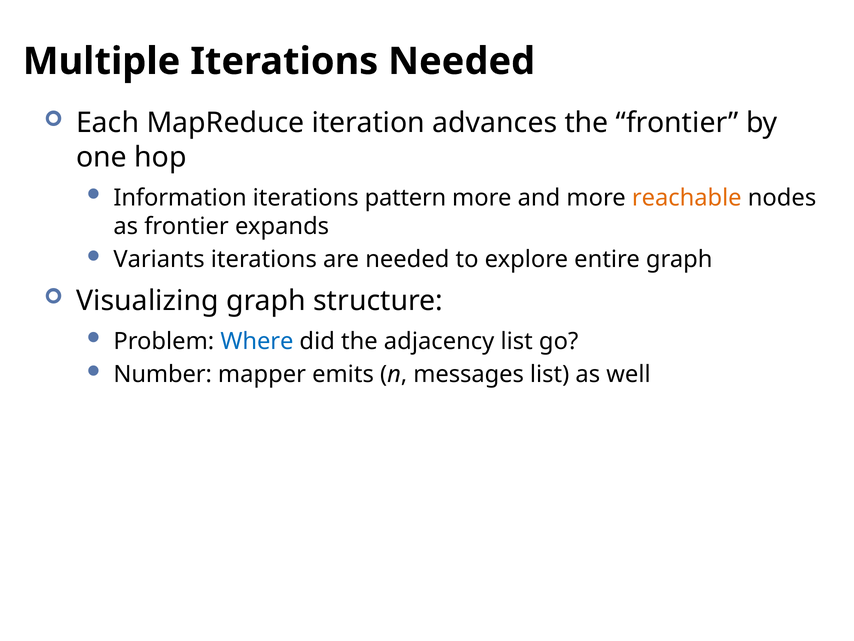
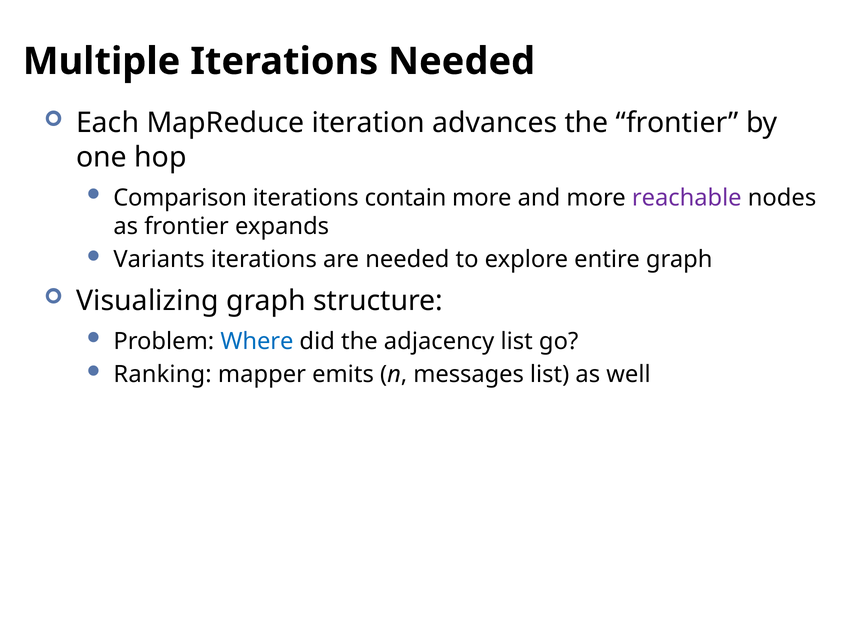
Information: Information -> Comparison
pattern: pattern -> contain
reachable colour: orange -> purple
Number: Number -> Ranking
